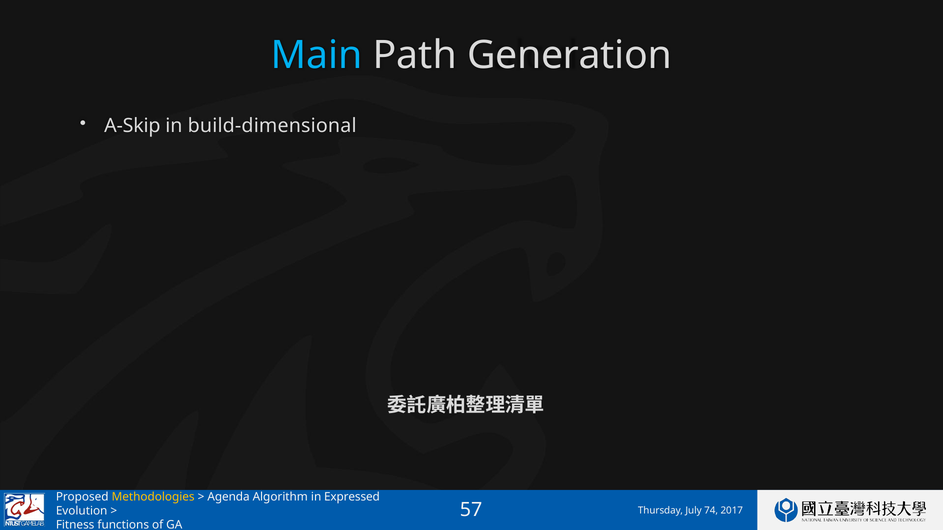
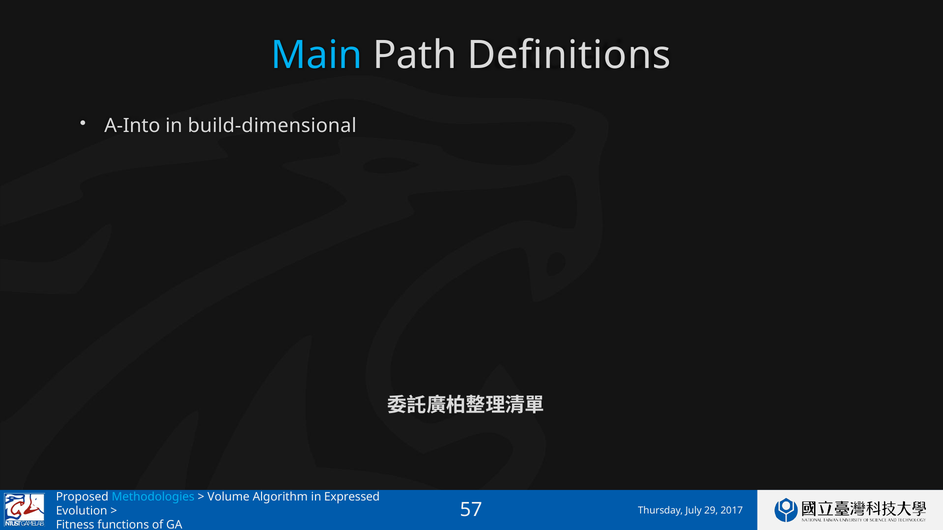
Generation: Generation -> Definitions
A-Skip: A-Skip -> A-Into
Methodologies colour: yellow -> light blue
Agenda: Agenda -> Volume
74: 74 -> 29
